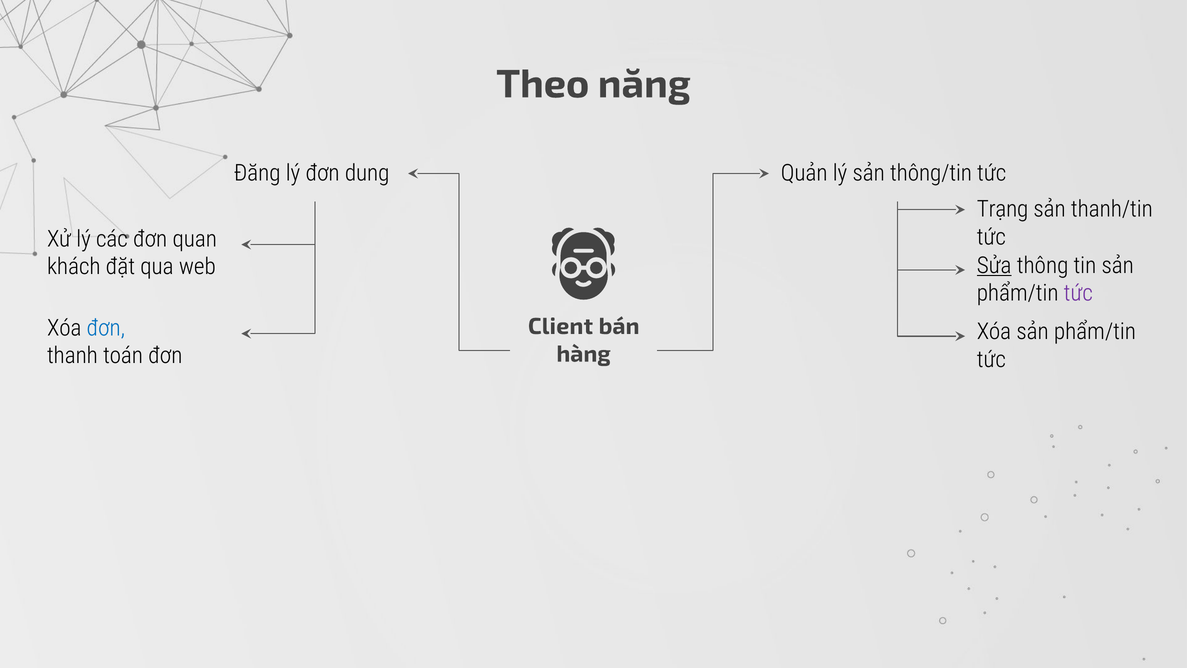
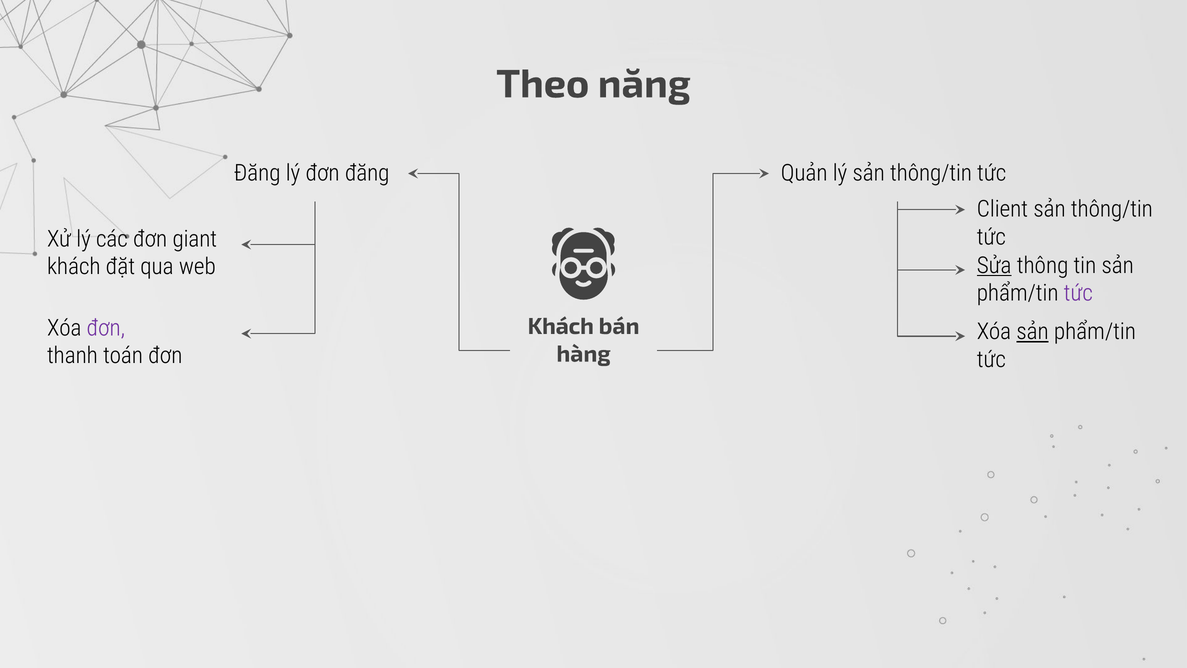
đơn dung: dung -> đăng
Trạng: Trạng -> Client
thanh/tin at (1112, 209): thanh/tin -> thông/tin
quan: quan -> giant
Client at (561, 326): Client -> Khách
đơn at (106, 328) colour: blue -> purple
sản at (1033, 332) underline: none -> present
